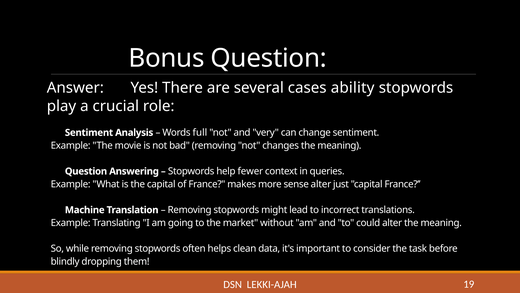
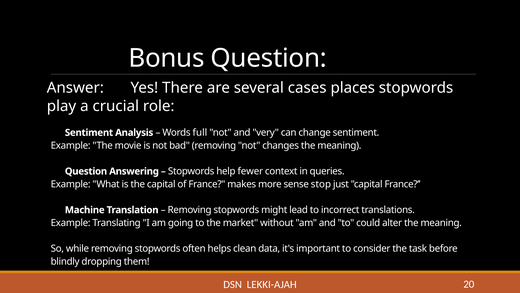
ability: ability -> places
sense alter: alter -> stop
19: 19 -> 20
